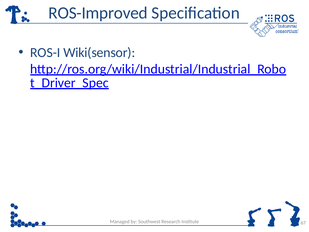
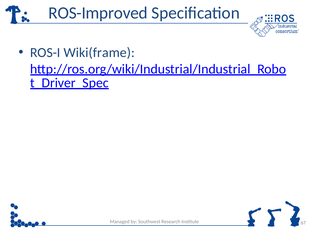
Wiki(sensor: Wiki(sensor -> Wiki(frame
